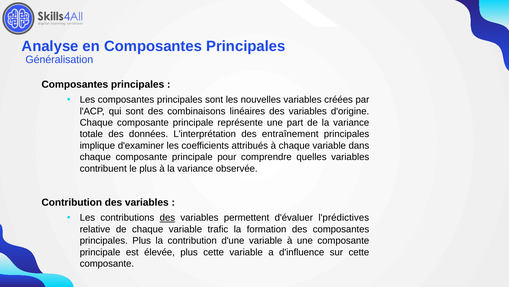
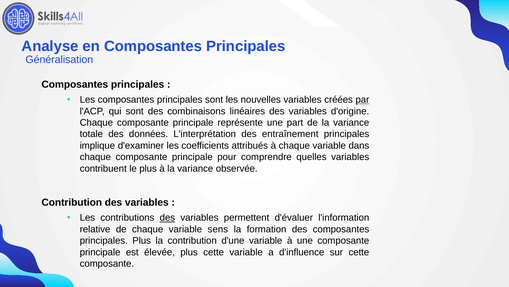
par underline: none -> present
l'prédictives: l'prédictives -> l'information
trafic: trafic -> sens
